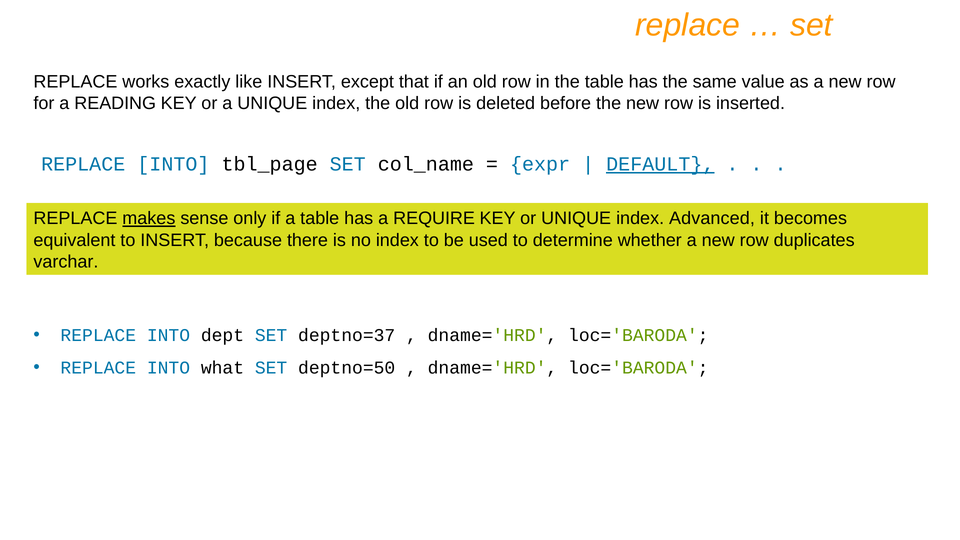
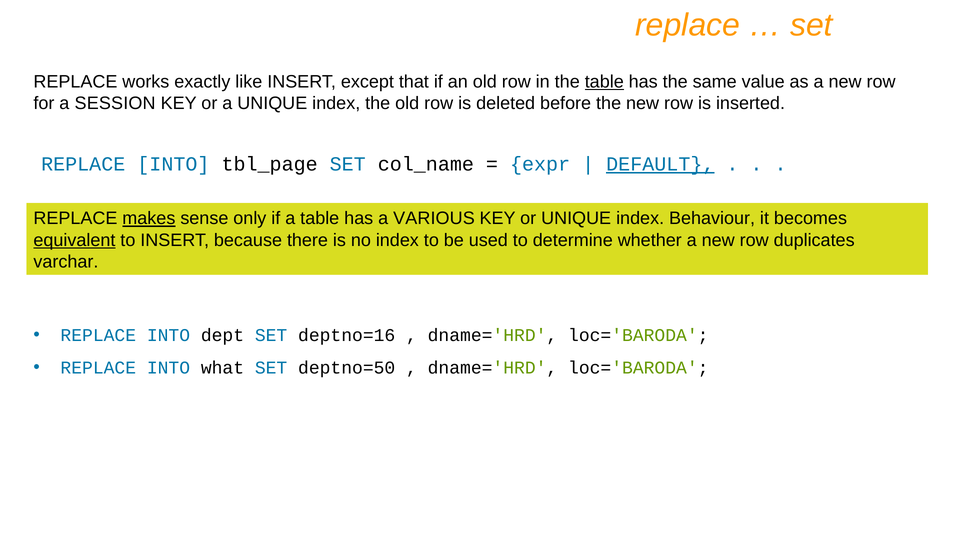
table at (604, 82) underline: none -> present
READING: READING -> SESSION
REQUIRE: REQUIRE -> VARIOUS
Advanced: Advanced -> Behaviour
equivalent underline: none -> present
deptno=37: deptno=37 -> deptno=16
